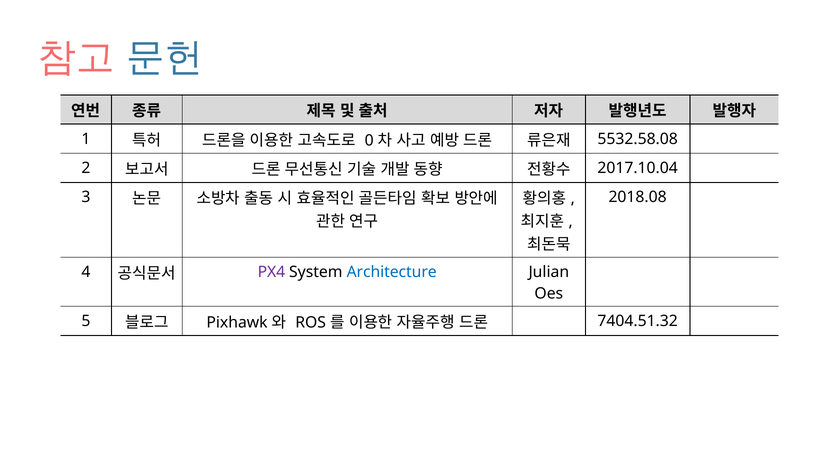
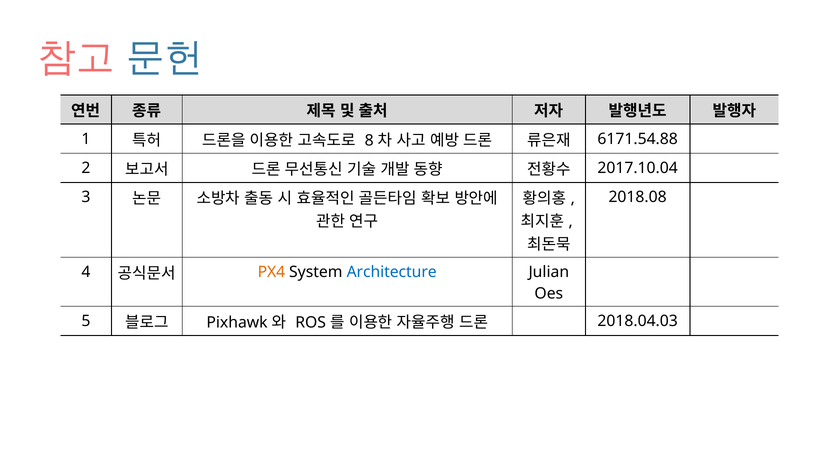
0: 0 -> 8
5532.58.08: 5532.58.08 -> 6171.54.88
PX4 colour: purple -> orange
7404.51.32: 7404.51.32 -> 2018.04.03
